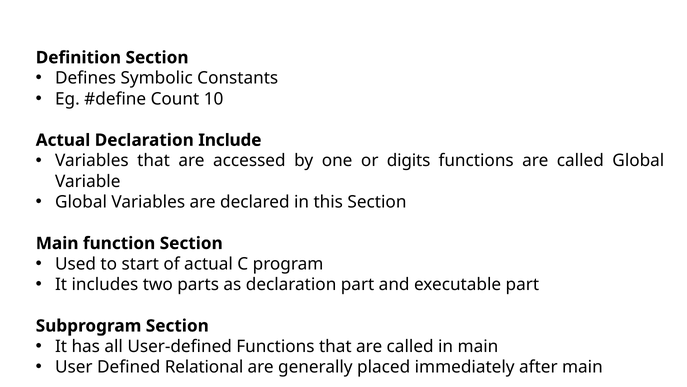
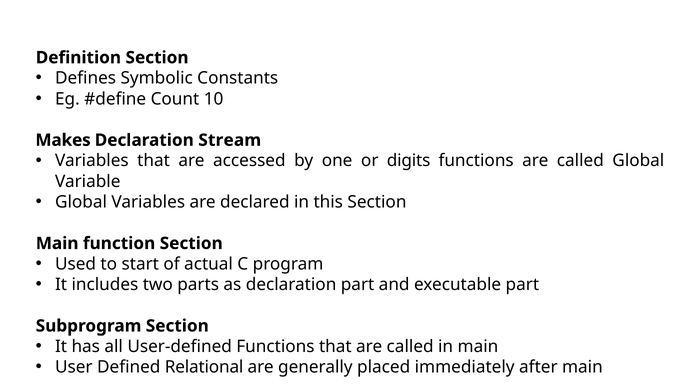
Actual at (63, 140): Actual -> Makes
Include: Include -> Stream
